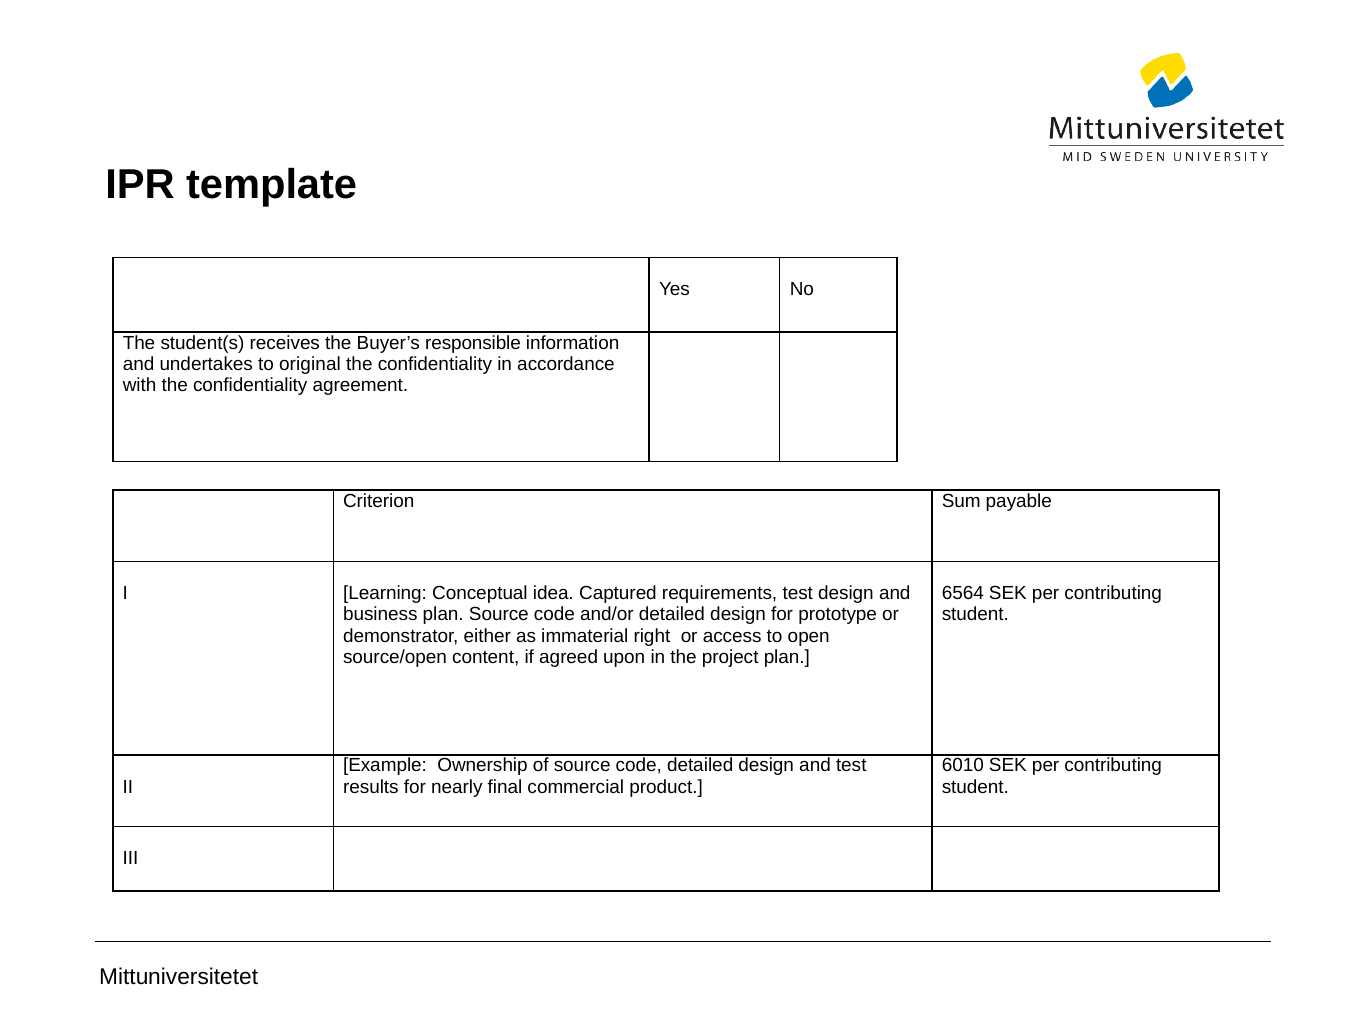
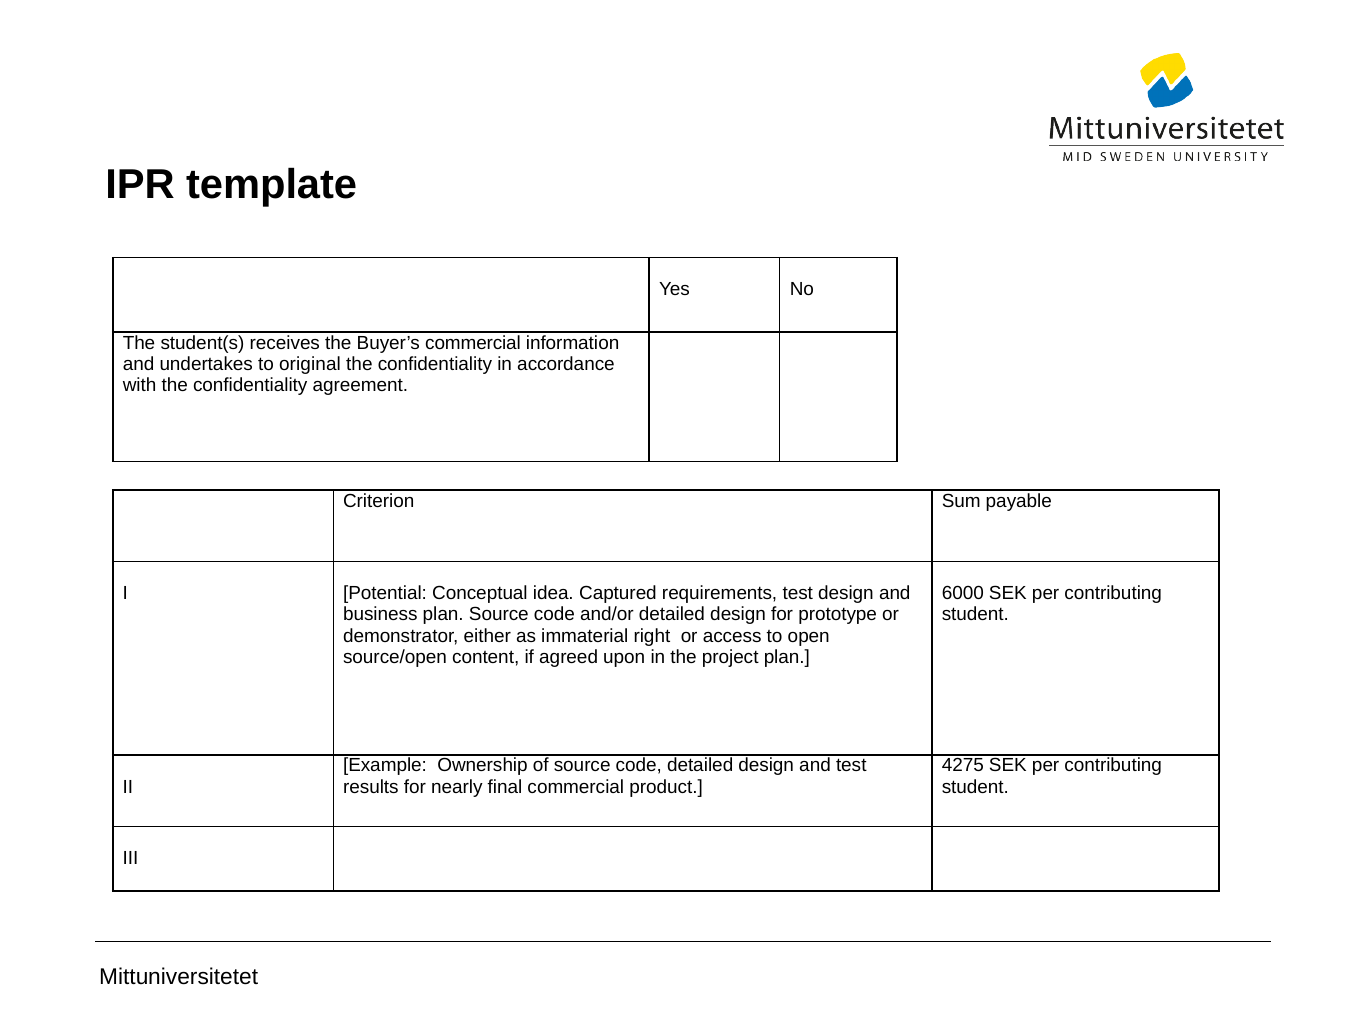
Buyer’s responsible: responsible -> commercial
Learning: Learning -> Potential
6564: 6564 -> 6000
6010: 6010 -> 4275
